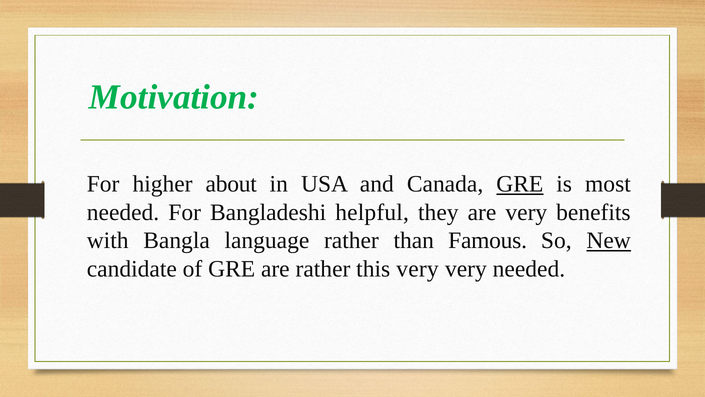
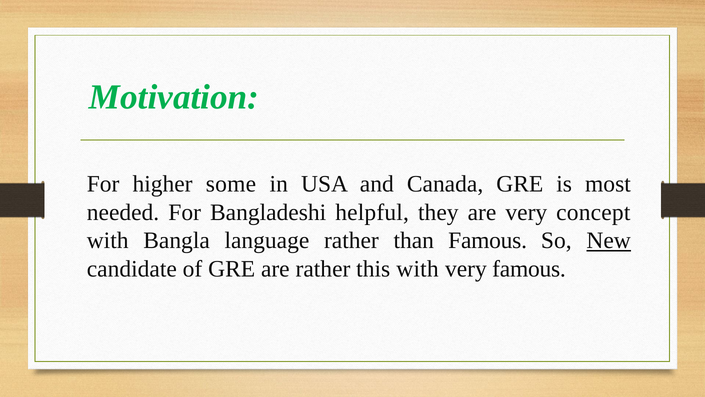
about: about -> some
GRE at (520, 184) underline: present -> none
benefits: benefits -> concept
this very: very -> with
very needed: needed -> famous
